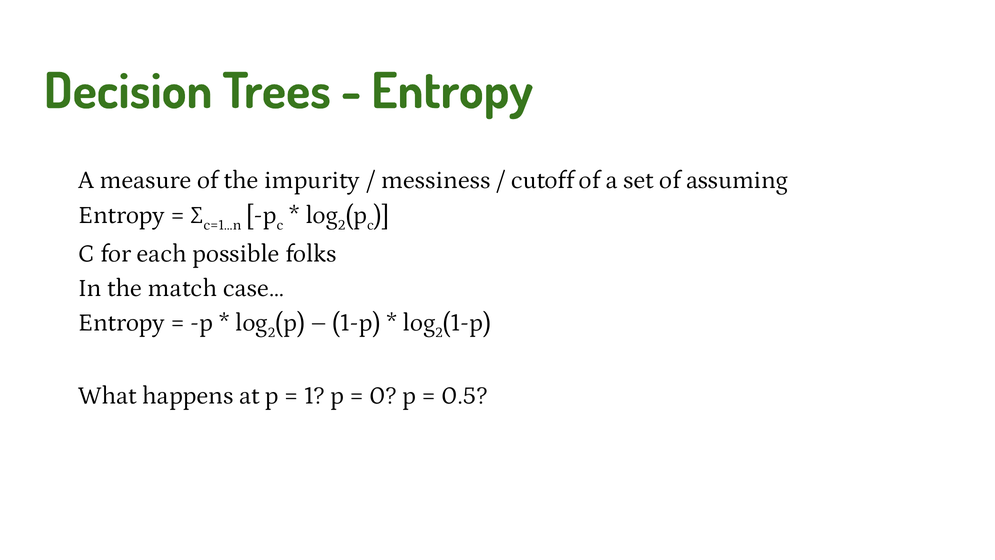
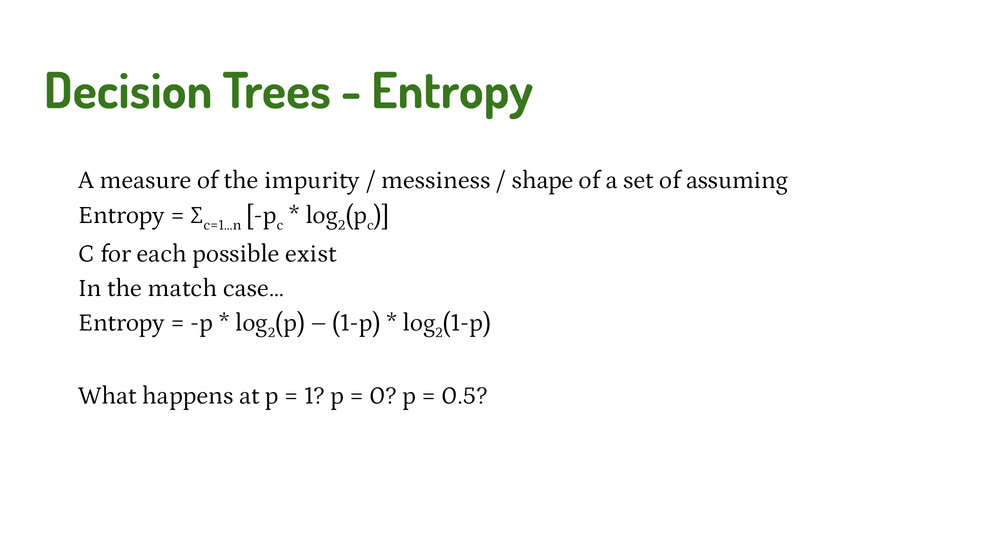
cutoff: cutoff -> shape
folks: folks -> exist
